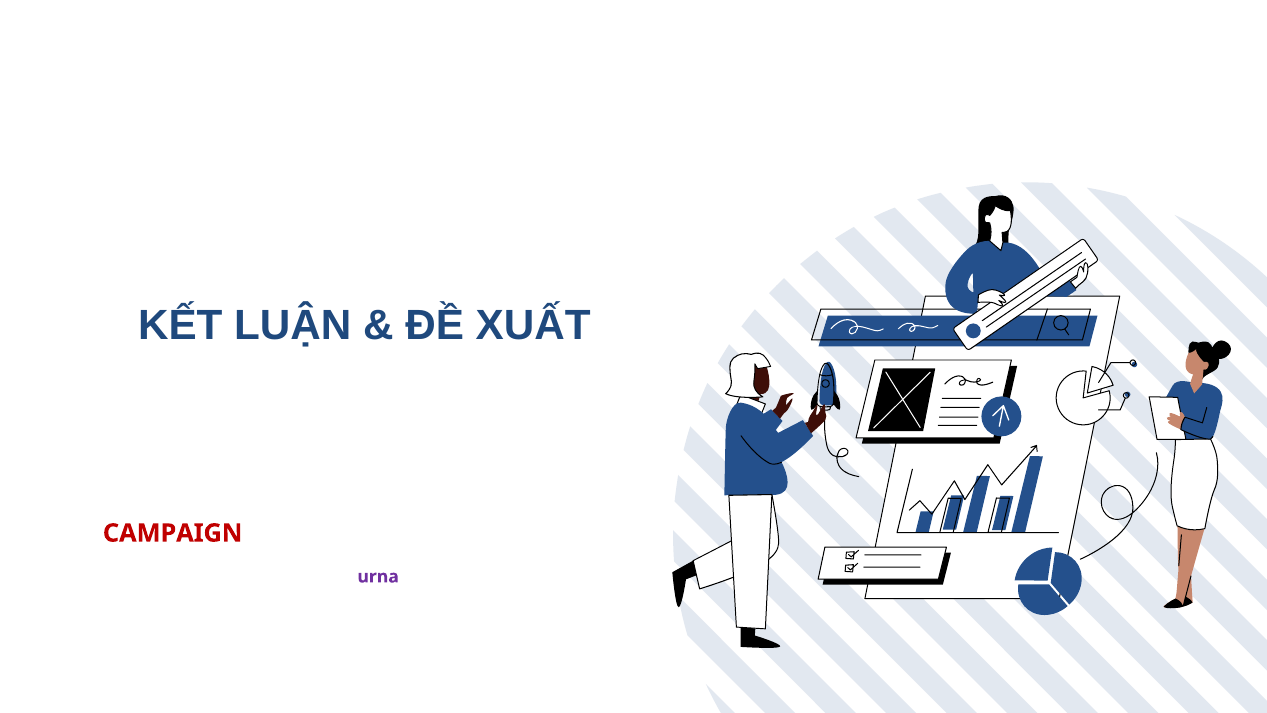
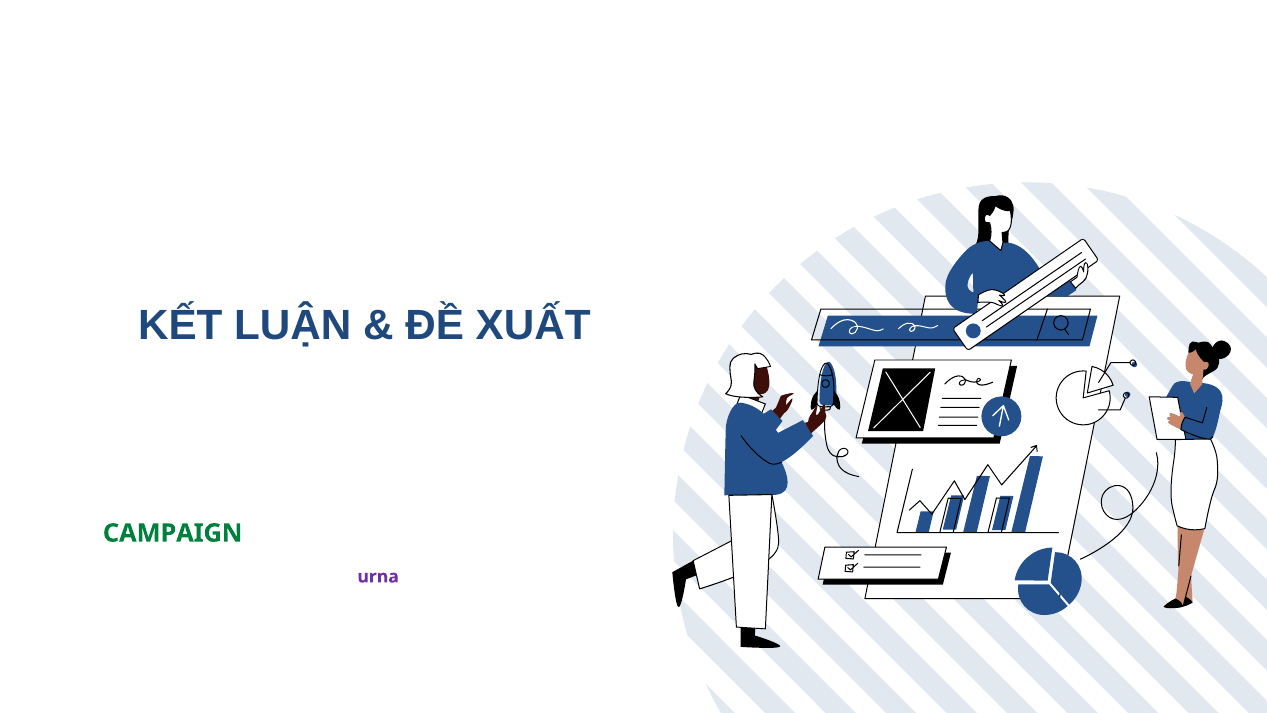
CAMPAIGN at (173, 533) colour: red -> green
